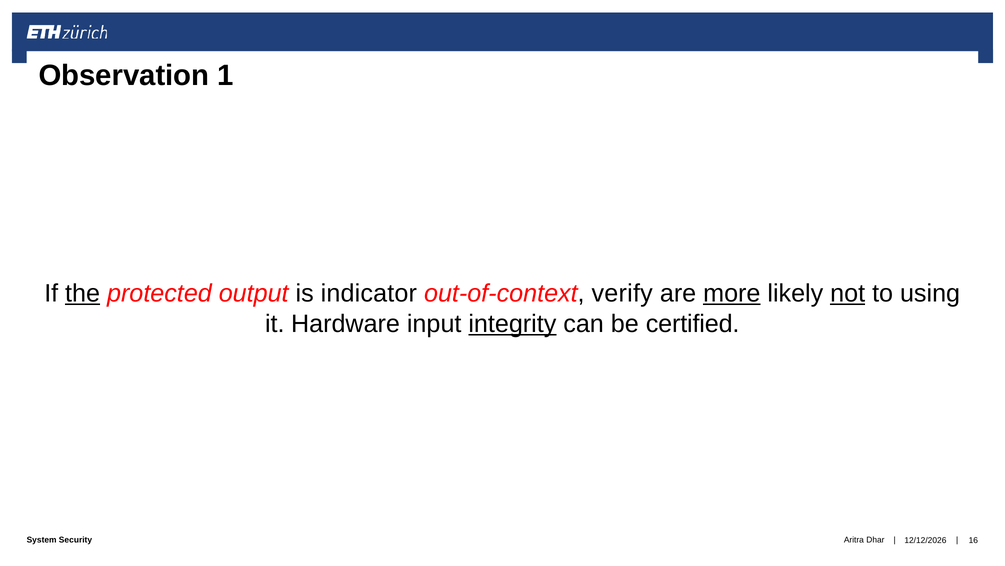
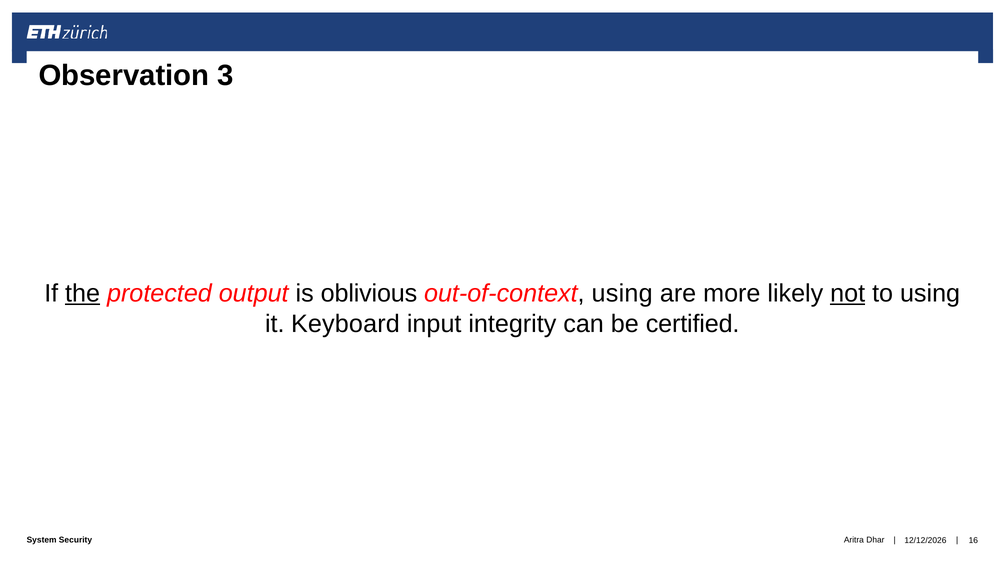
1: 1 -> 3
indicator: indicator -> oblivious
out-of-context verify: verify -> using
more underline: present -> none
Hardware: Hardware -> Keyboard
integrity underline: present -> none
